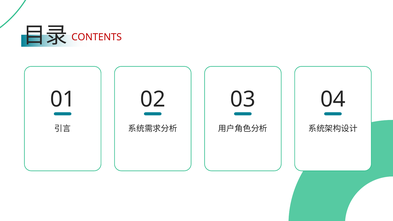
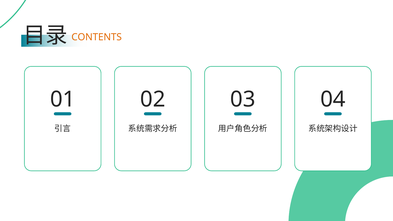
CONTENTS colour: red -> orange
